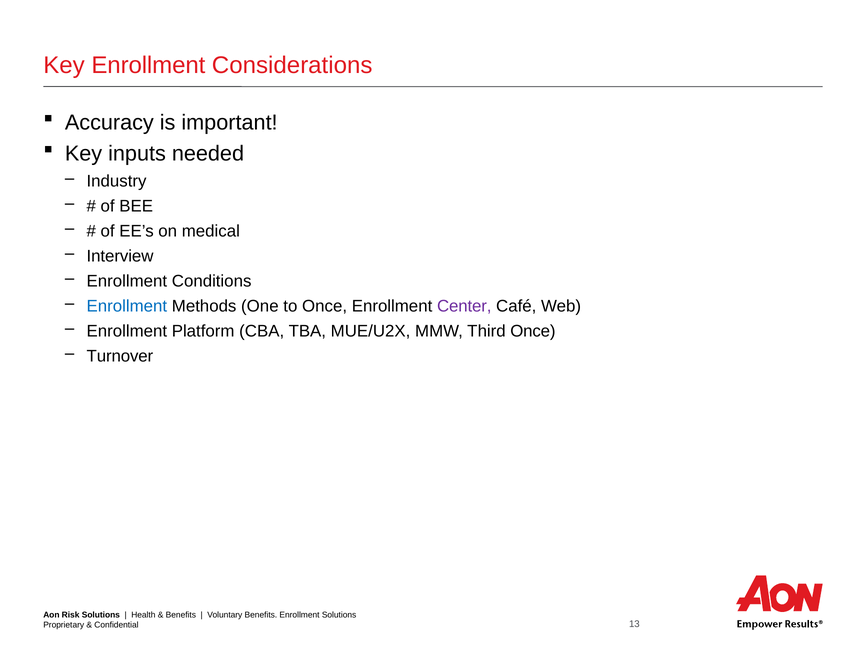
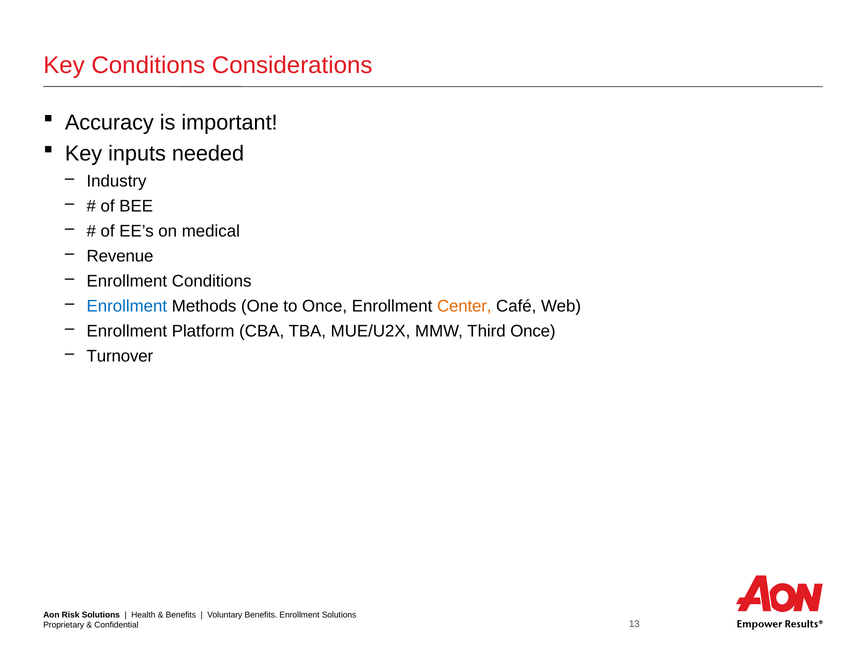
Key Enrollment: Enrollment -> Conditions
Interview: Interview -> Revenue
Center colour: purple -> orange
